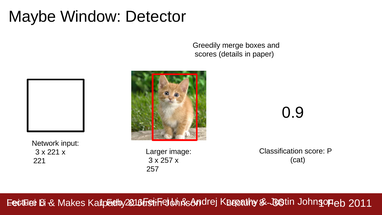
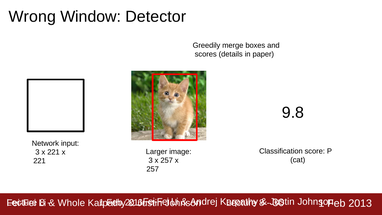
Maybe: Maybe -> Wrong
0.9: 0.9 -> 9.8
Makes: Makes -> Whole
2011: 2011 -> 2013
